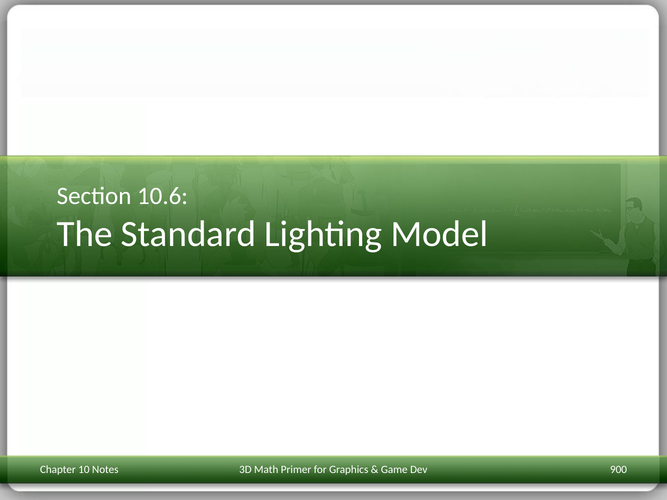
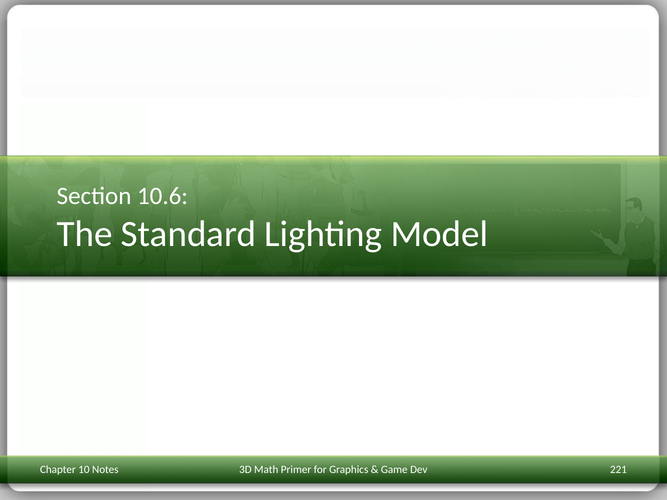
900: 900 -> 221
